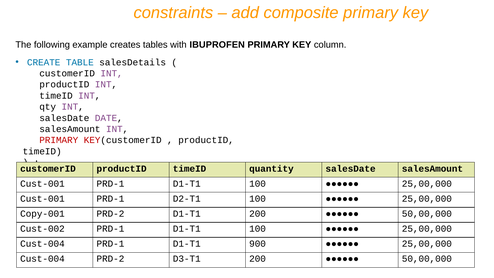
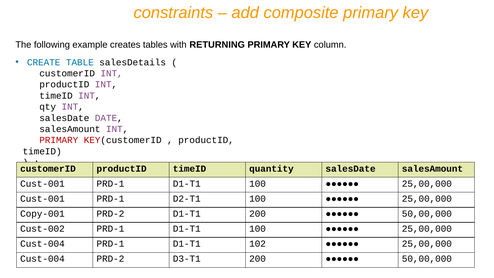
IBUPROFEN: IBUPROFEN -> RETURNING
900: 900 -> 102
